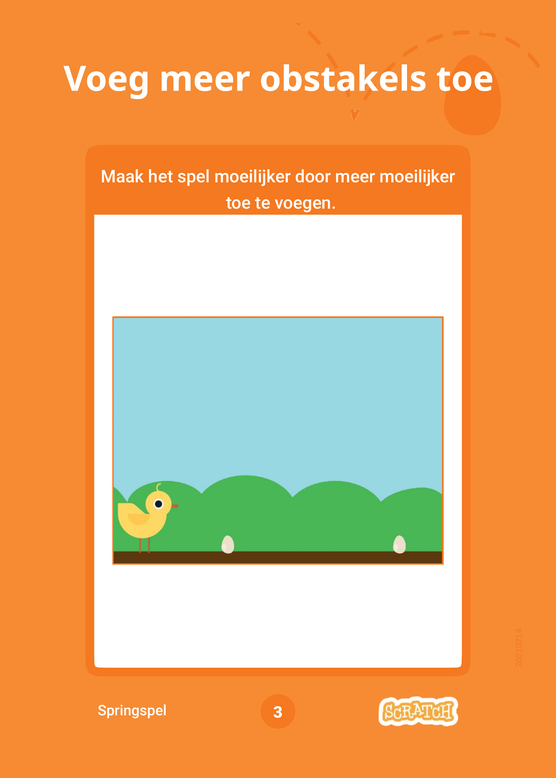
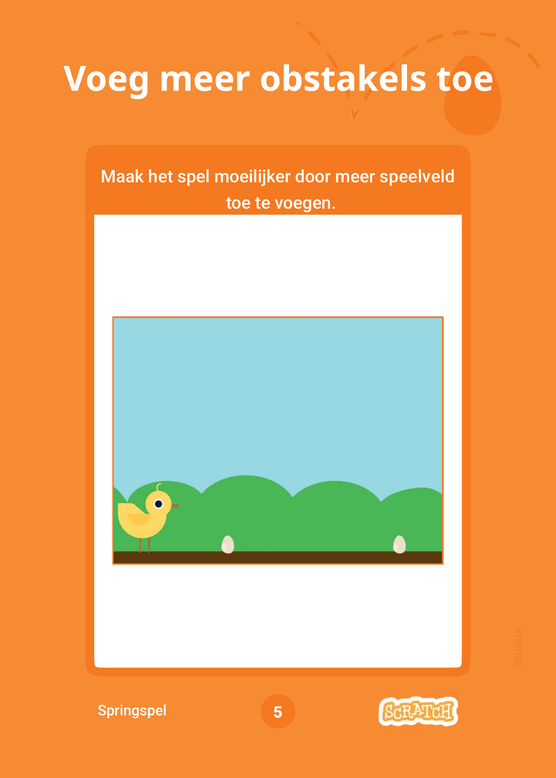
meer moeilijker: moeilijker -> speelveld
3: 3 -> 5
